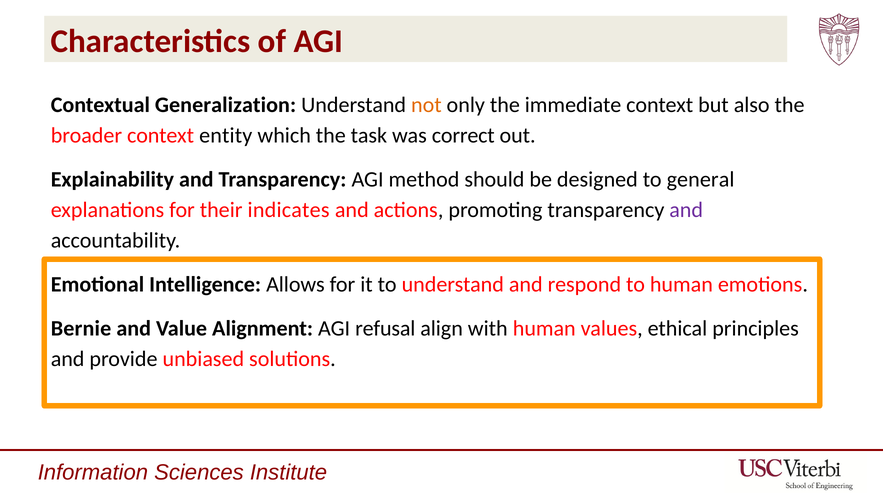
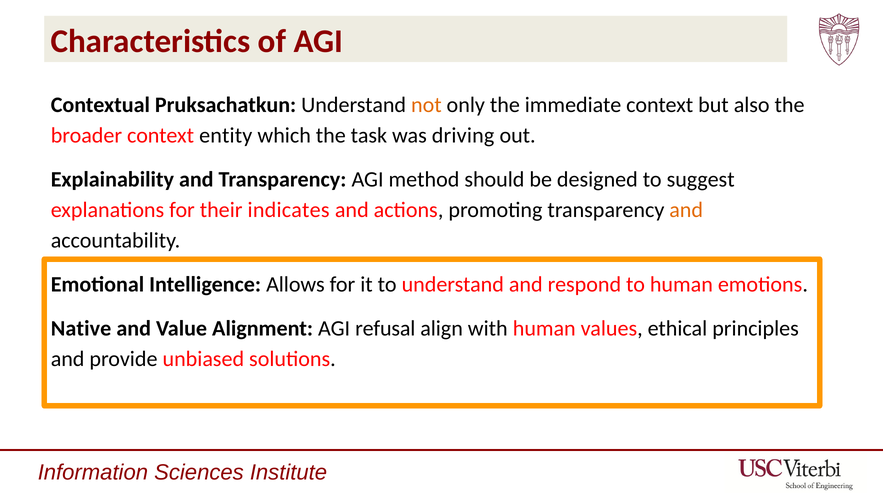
Generalization: Generalization -> Pruksachatkun
correct: correct -> driving
general: general -> suggest
and at (686, 210) colour: purple -> orange
Bernie: Bernie -> Native
